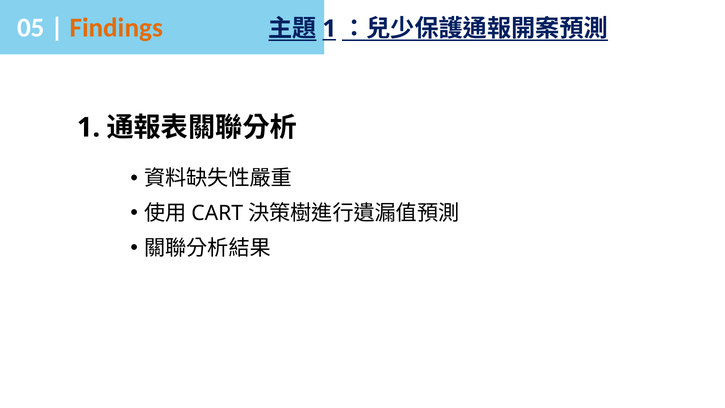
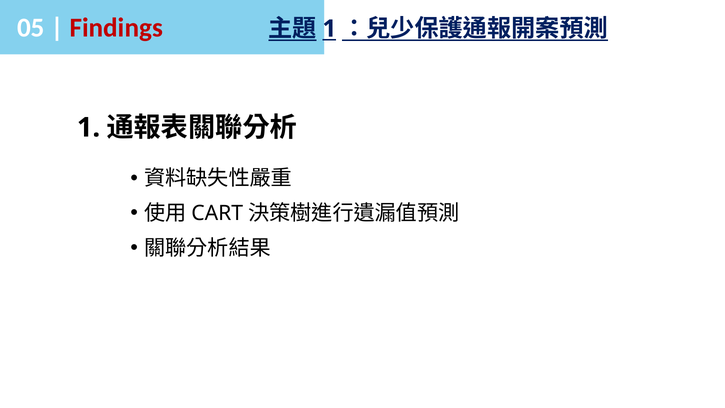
Findings colour: orange -> red
